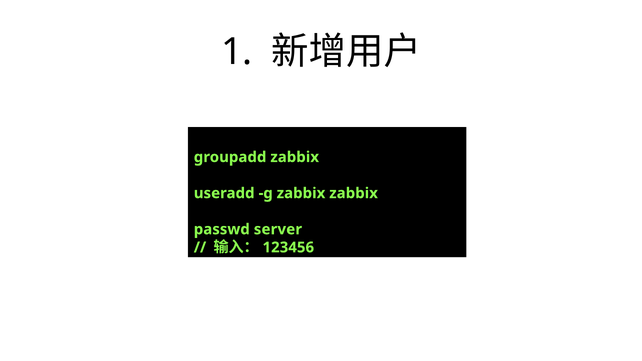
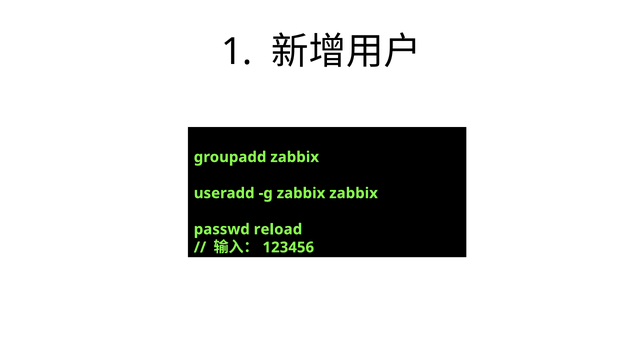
server: server -> reload
